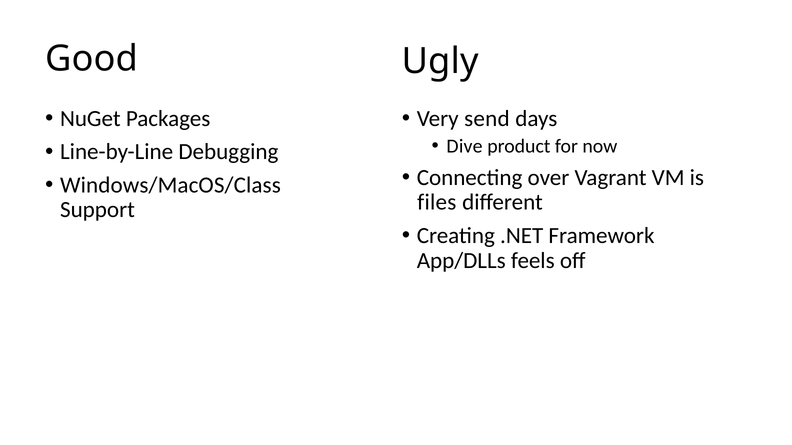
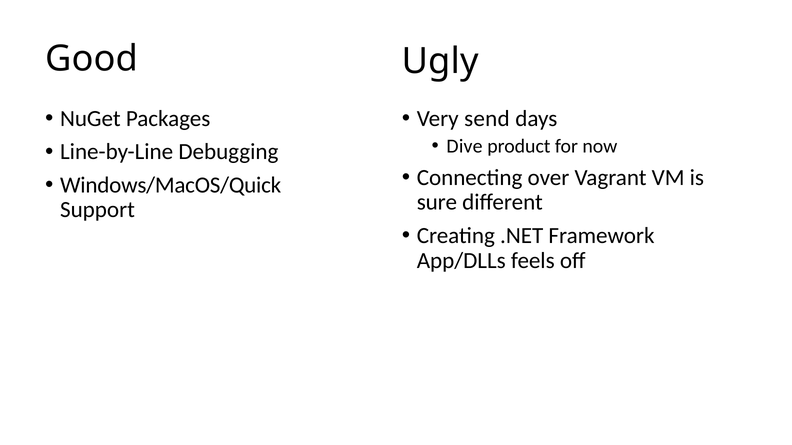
Windows/MacOS/Class: Windows/MacOS/Class -> Windows/MacOS/Quick
files: files -> sure
